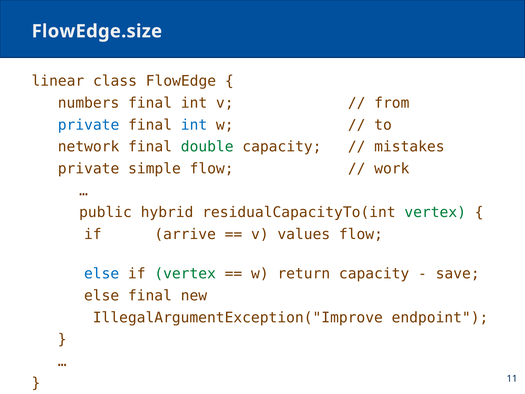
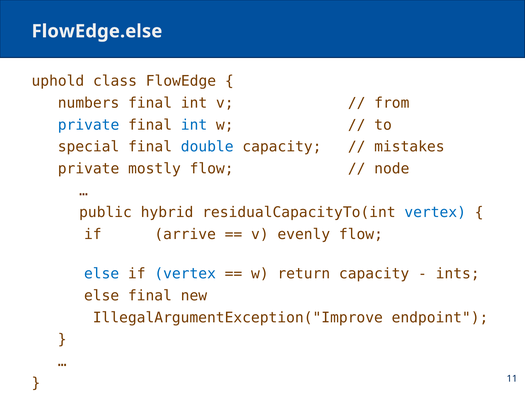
FlowEdge.size: FlowEdge.size -> FlowEdge.else
linear: linear -> uphold
network: network -> special
double colour: green -> blue
simple: simple -> mostly
work: work -> node
vertex at (435, 212) colour: green -> blue
values: values -> evenly
vertex at (185, 274) colour: green -> blue
save: save -> ints
